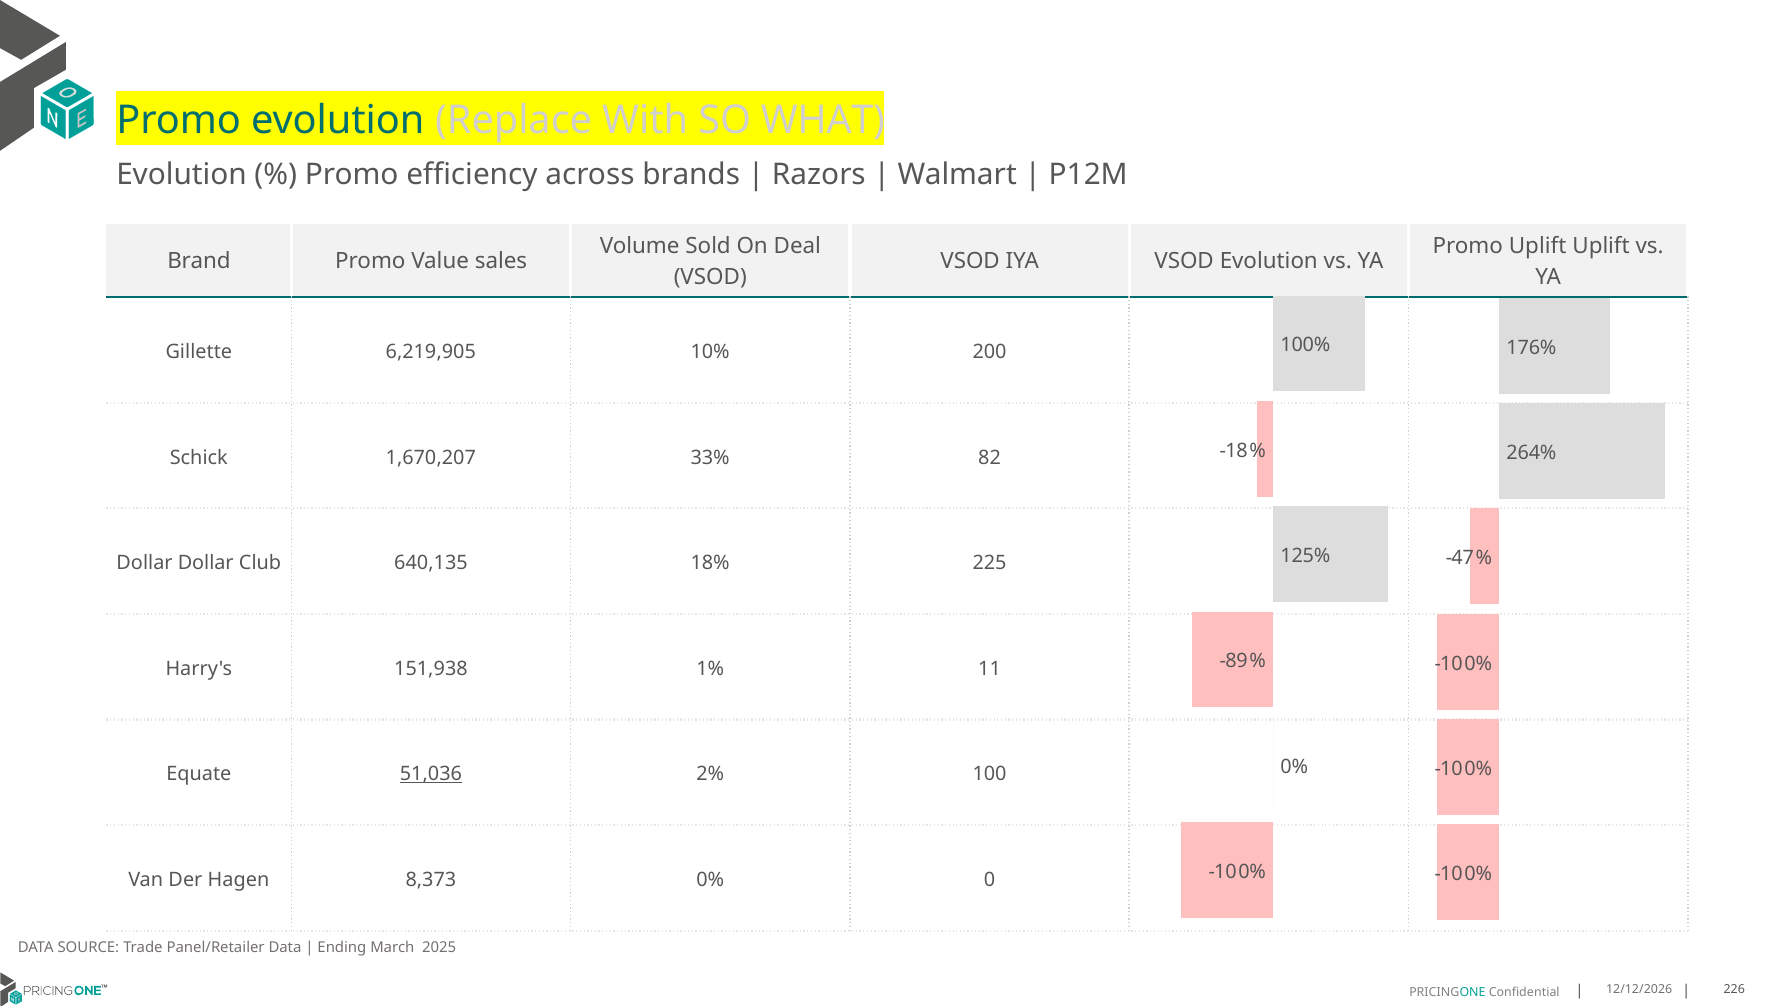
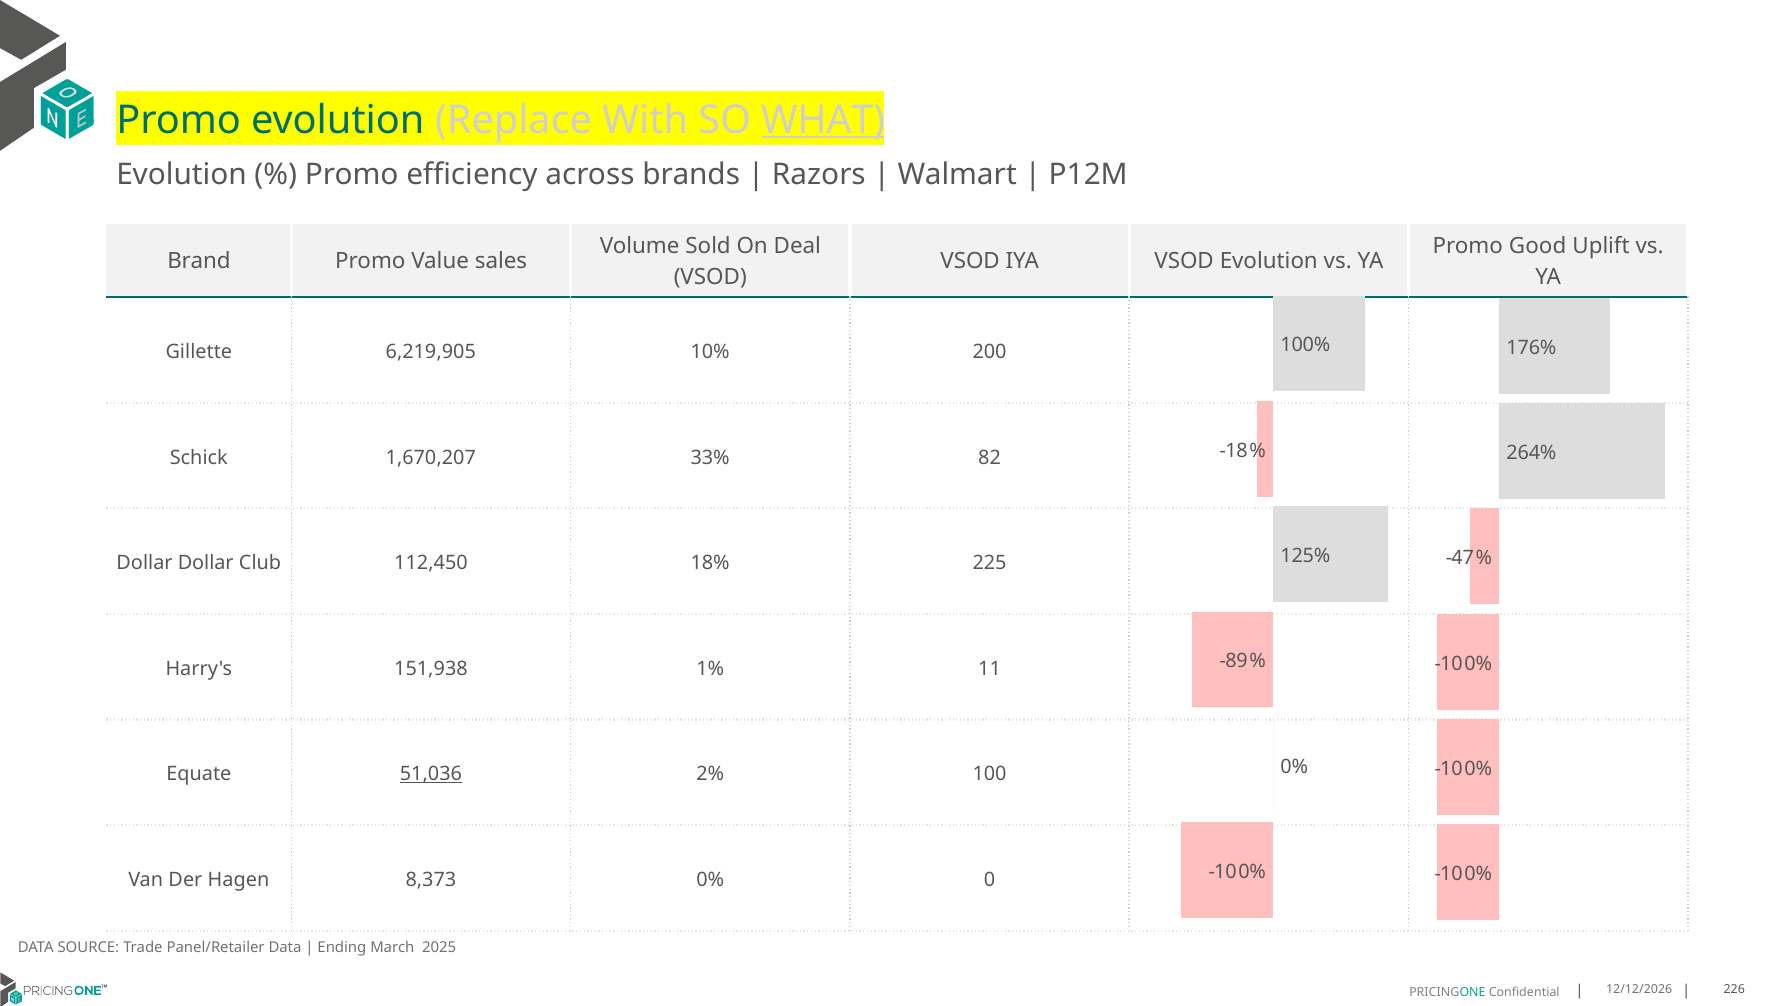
WHAT underline: none -> present
Promo Uplift: Uplift -> Good
640,135: 640,135 -> 112,450
